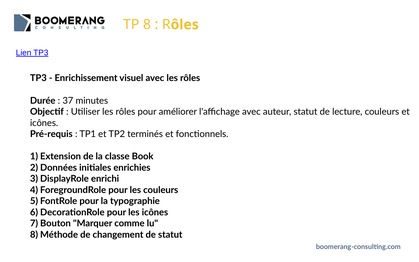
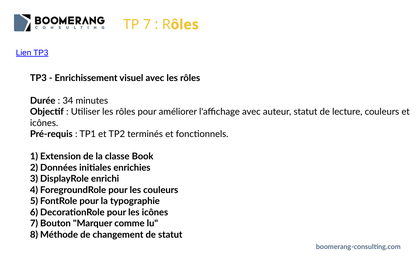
TP 8: 8 -> 7
37: 37 -> 34
